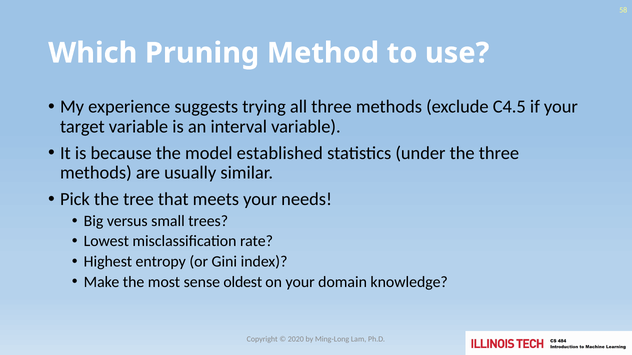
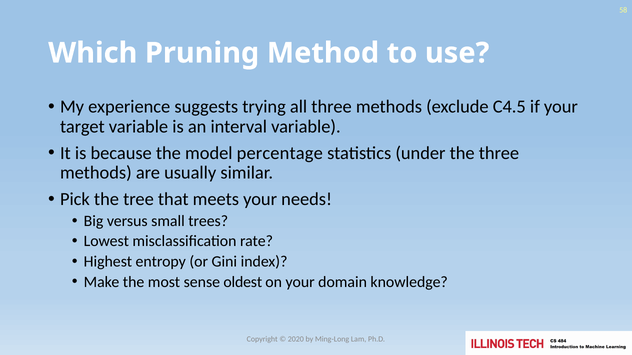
established: established -> percentage
